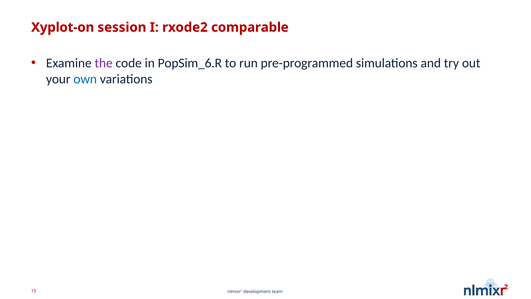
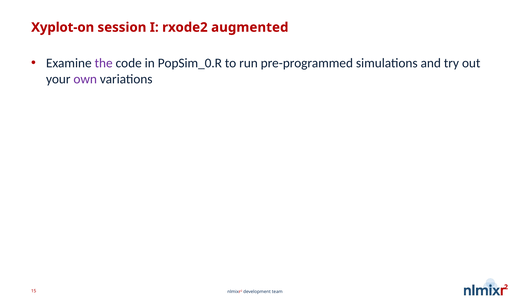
comparable: comparable -> augmented
PopSim_6.R: PopSim_6.R -> PopSim_0.R
own colour: blue -> purple
